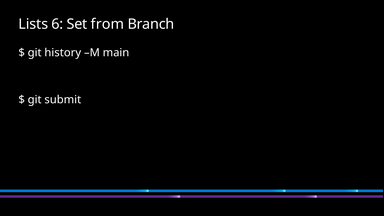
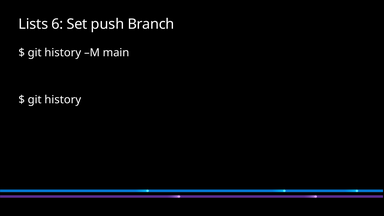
from: from -> push
submit at (63, 100): submit -> history
